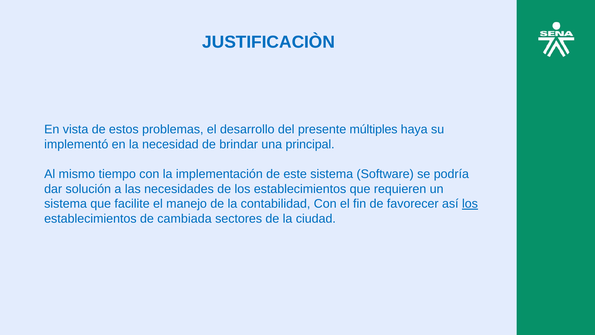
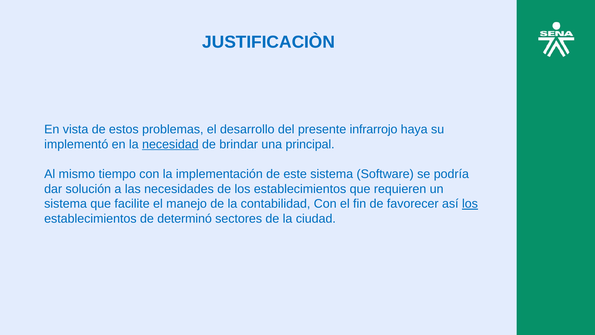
múltiples: múltiples -> infrarrojo
necesidad underline: none -> present
cambiada: cambiada -> determinó
